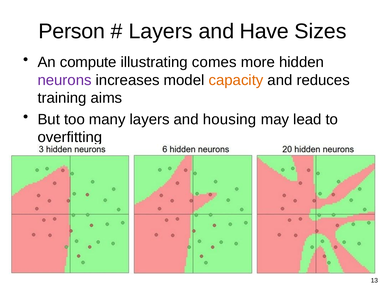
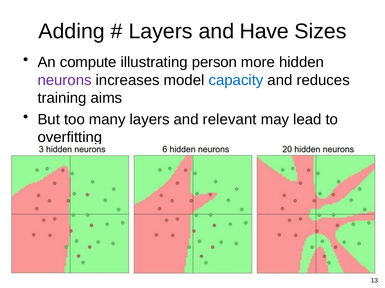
Person: Person -> Adding
comes: comes -> person
capacity colour: orange -> blue
housing: housing -> relevant
